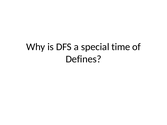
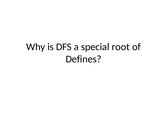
time: time -> root
